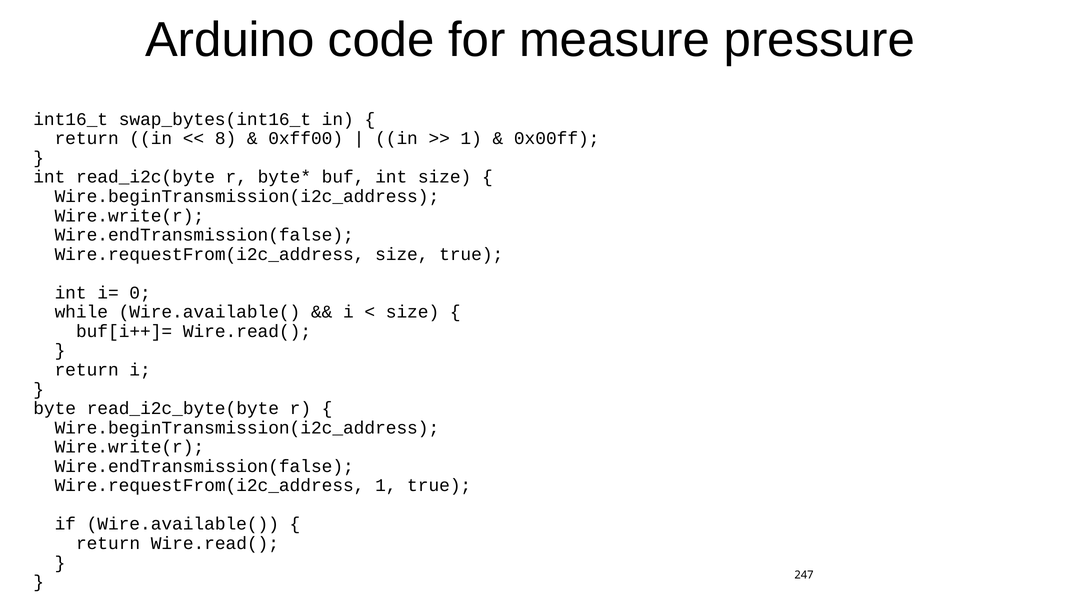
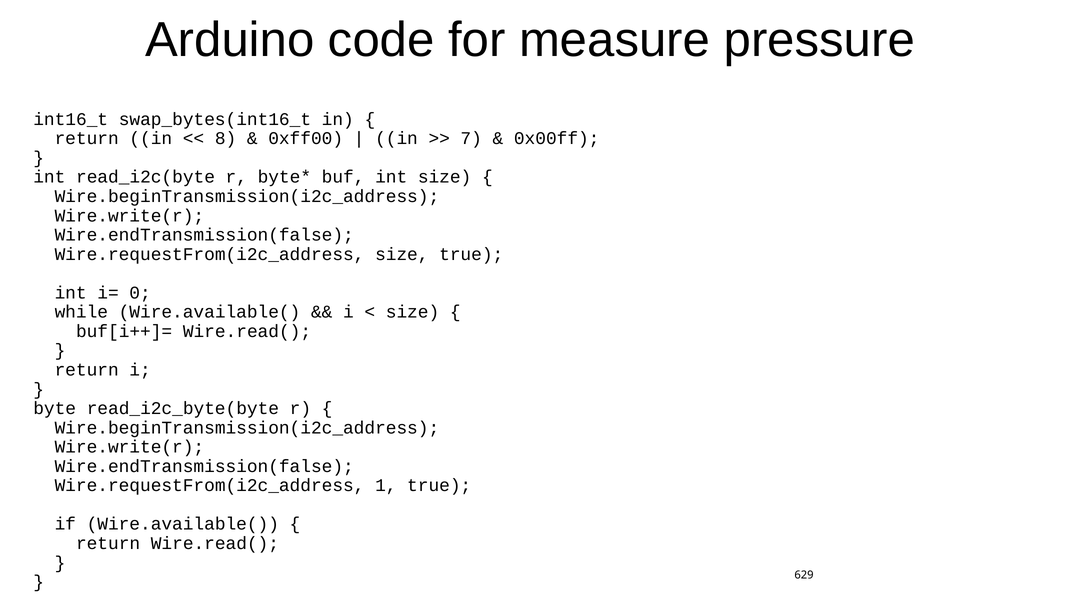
1 at (471, 139): 1 -> 7
247: 247 -> 629
